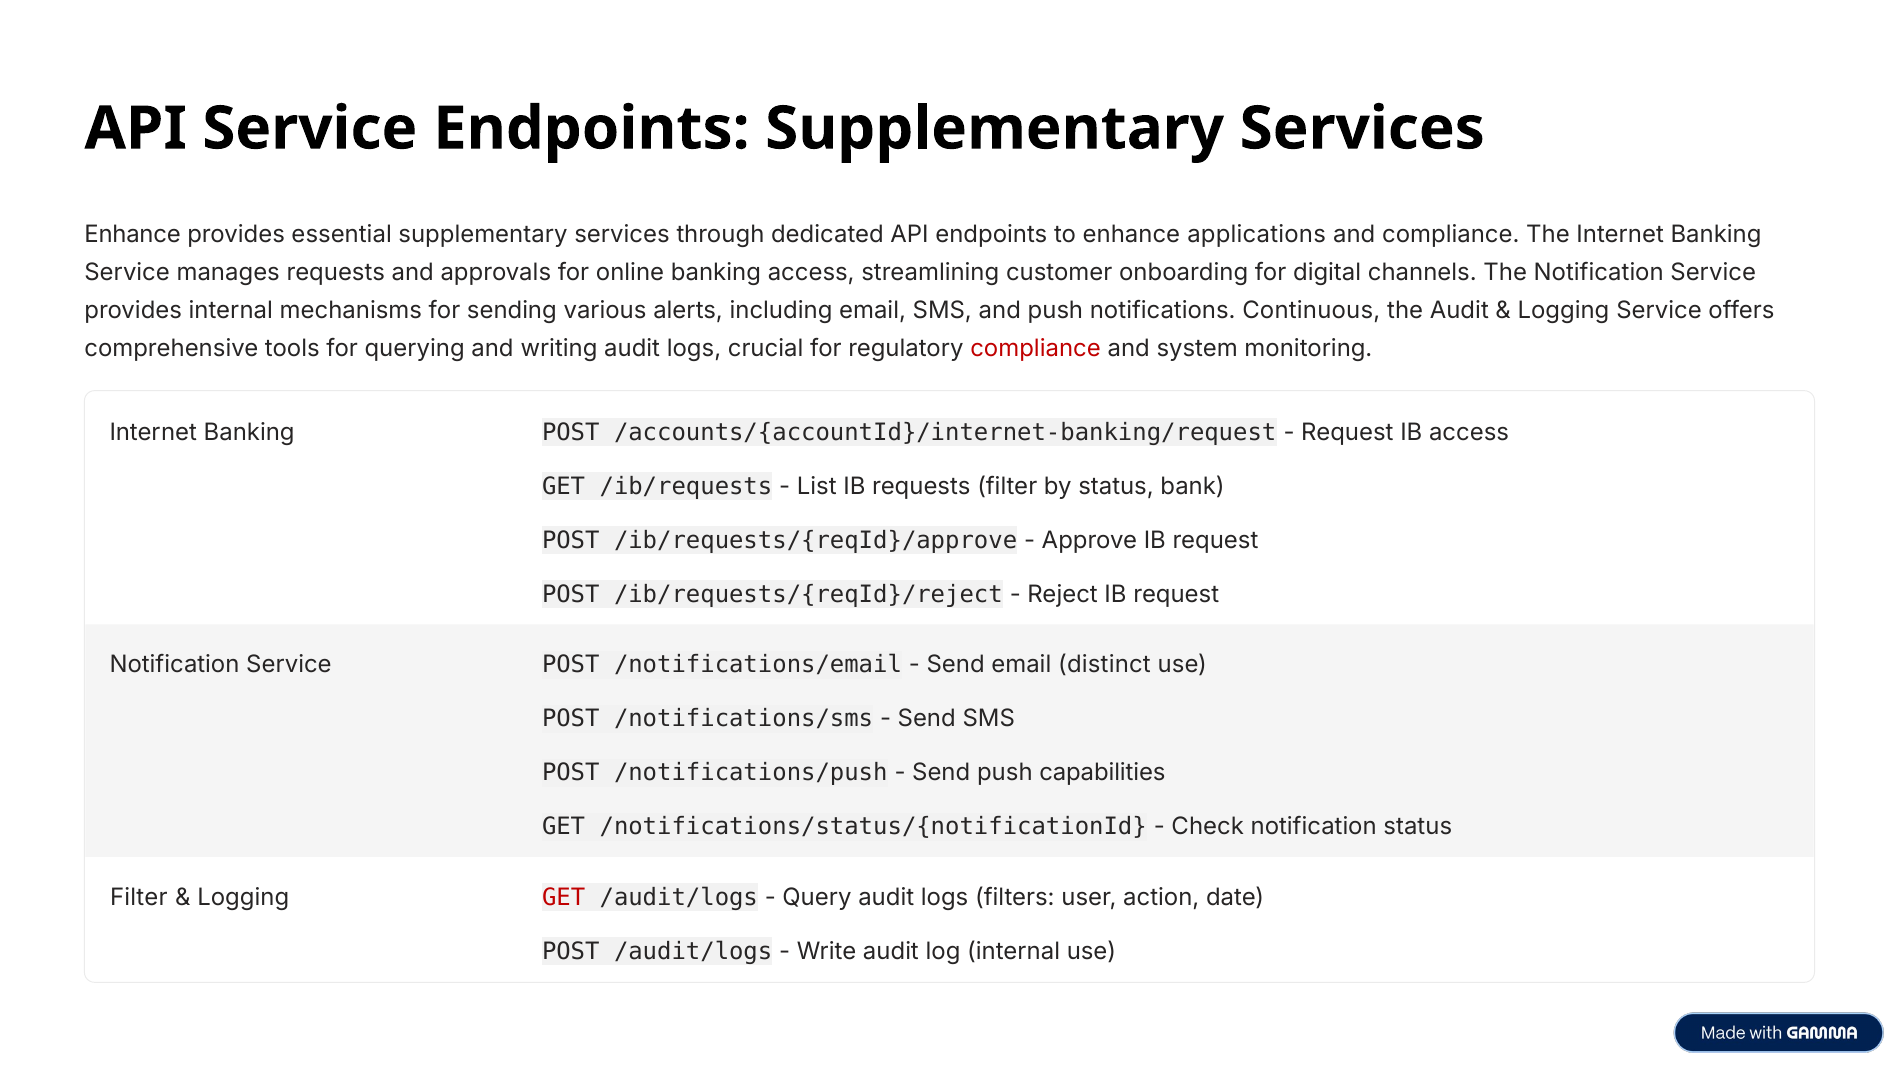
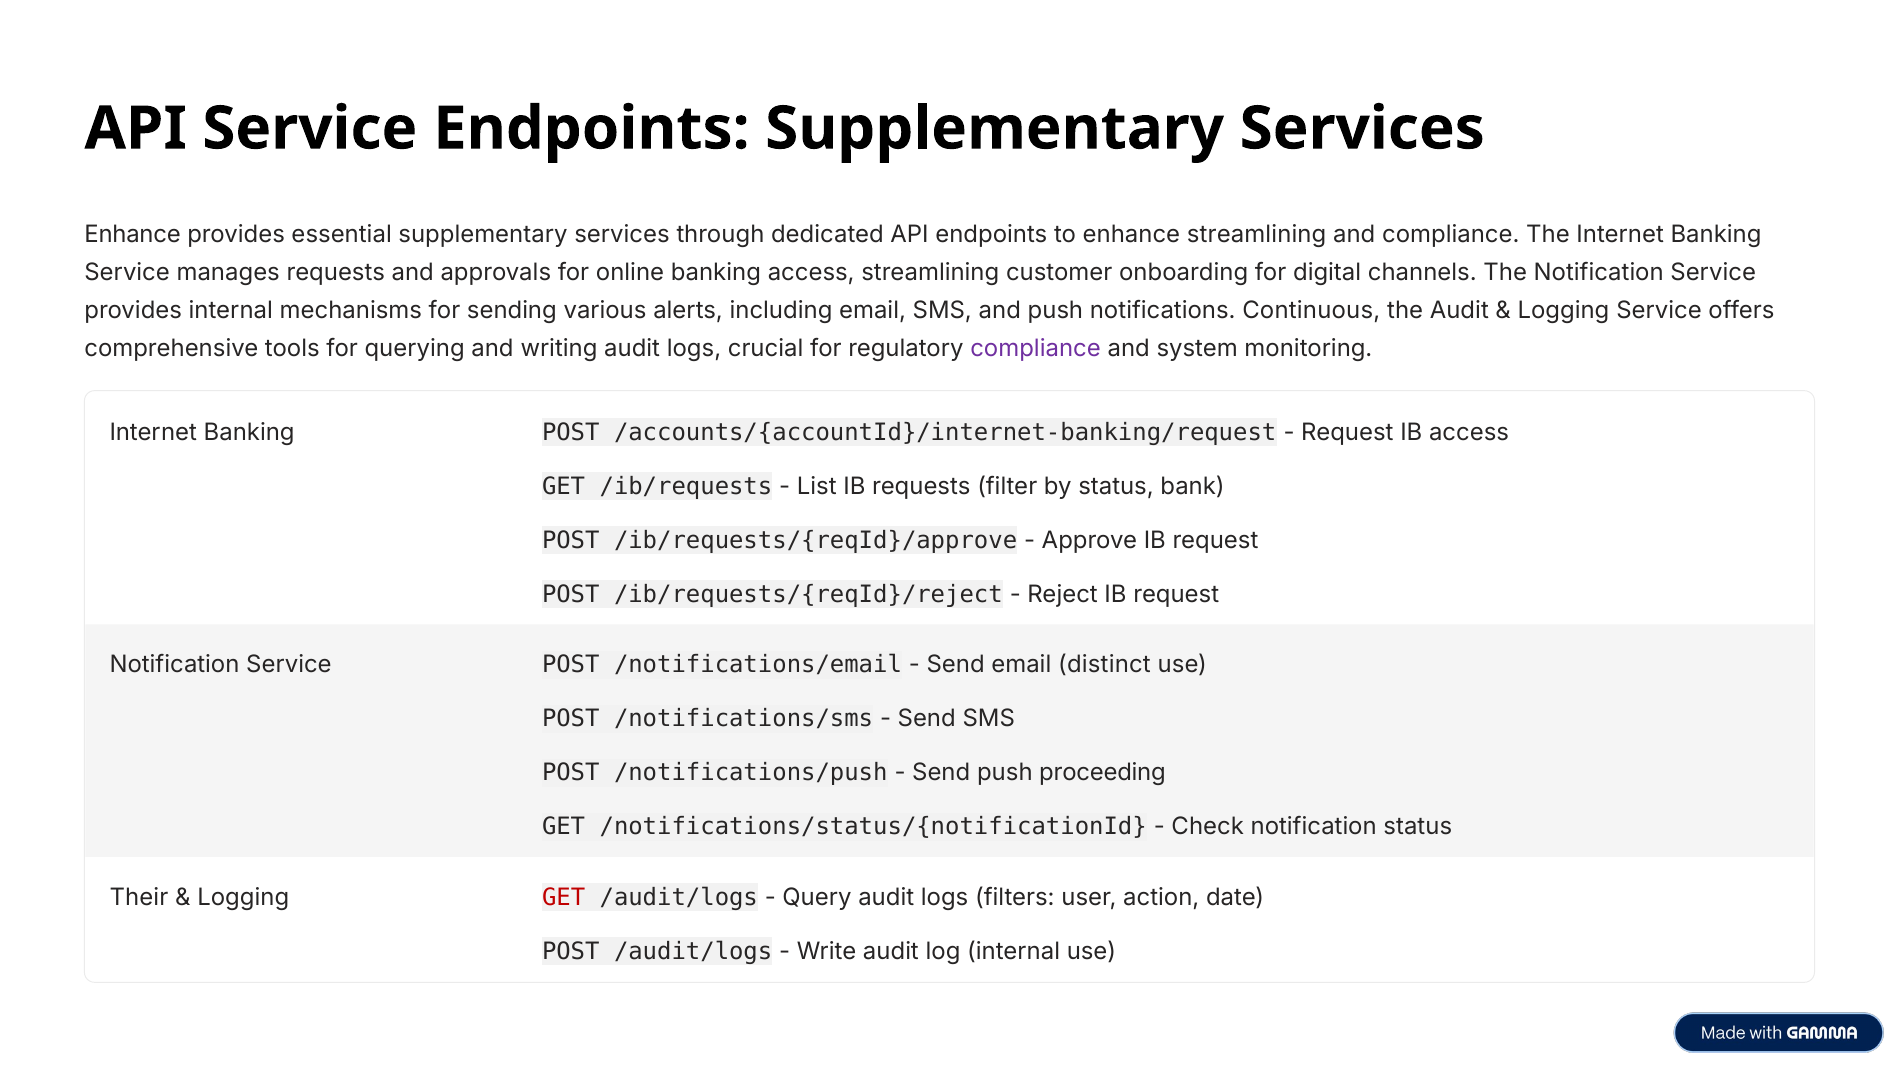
enhance applications: applications -> streamlining
compliance at (1036, 348) colour: red -> purple
capabilities: capabilities -> proceeding
Filter at (139, 898): Filter -> Their
